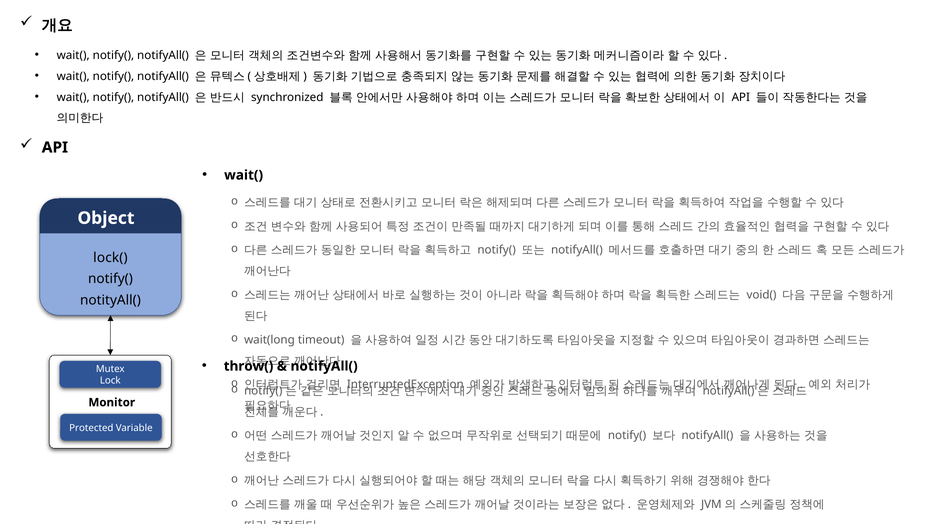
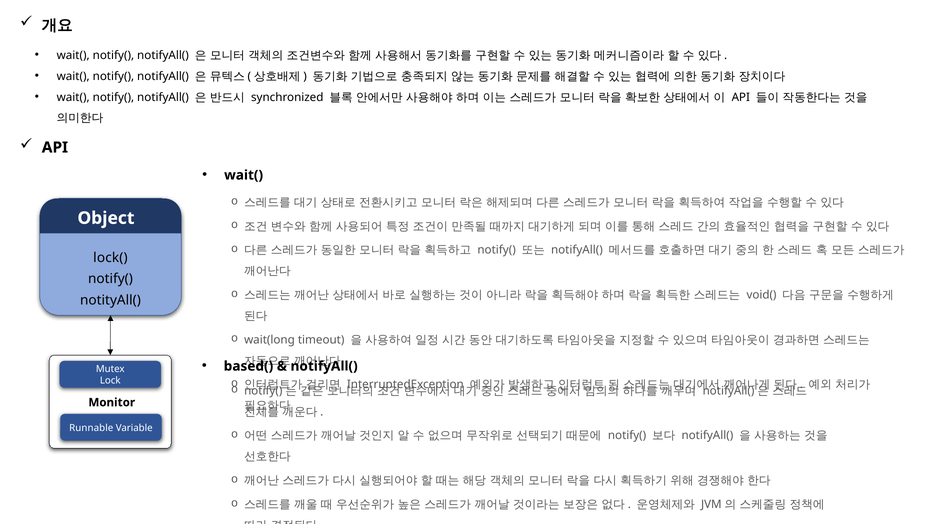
throw(: throw( -> based(
Protected: Protected -> Runnable
